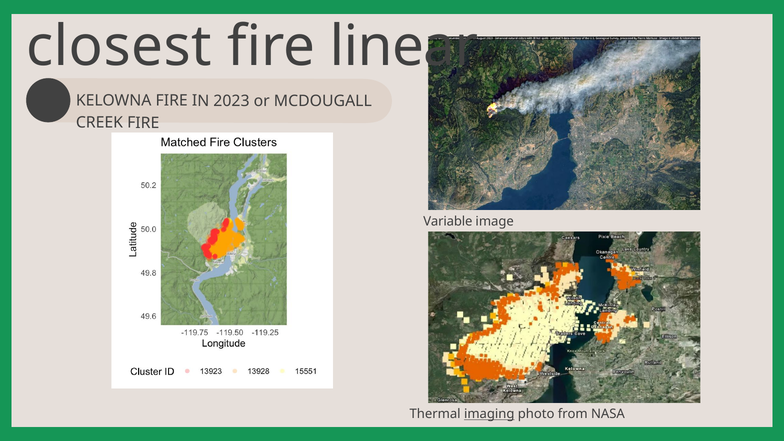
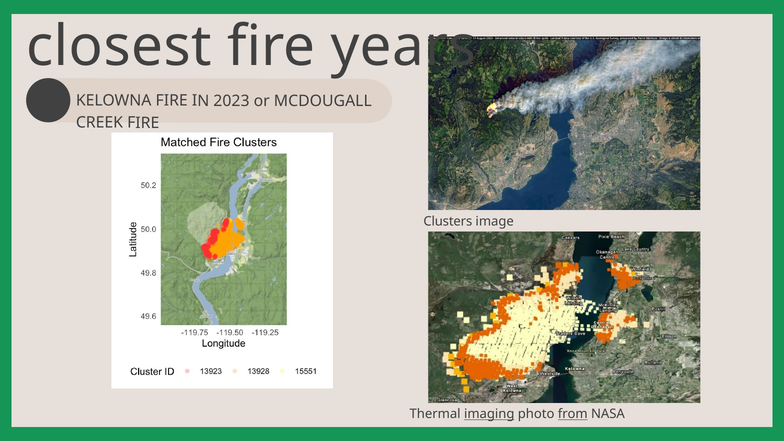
linear: linear -> years
Variable: Variable -> Clusters
from underline: none -> present
